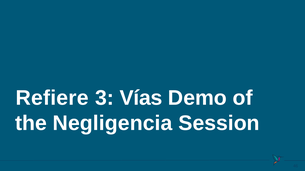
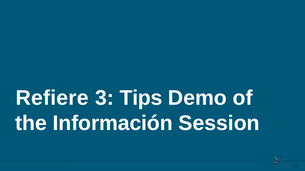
Vías: Vías -> Tips
Negligencia: Negligencia -> Información
